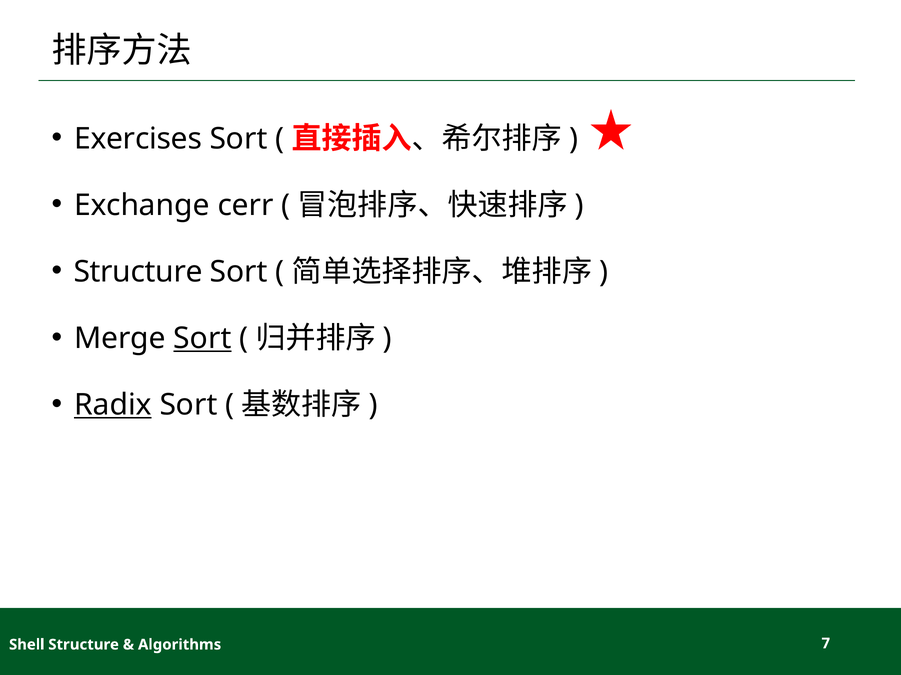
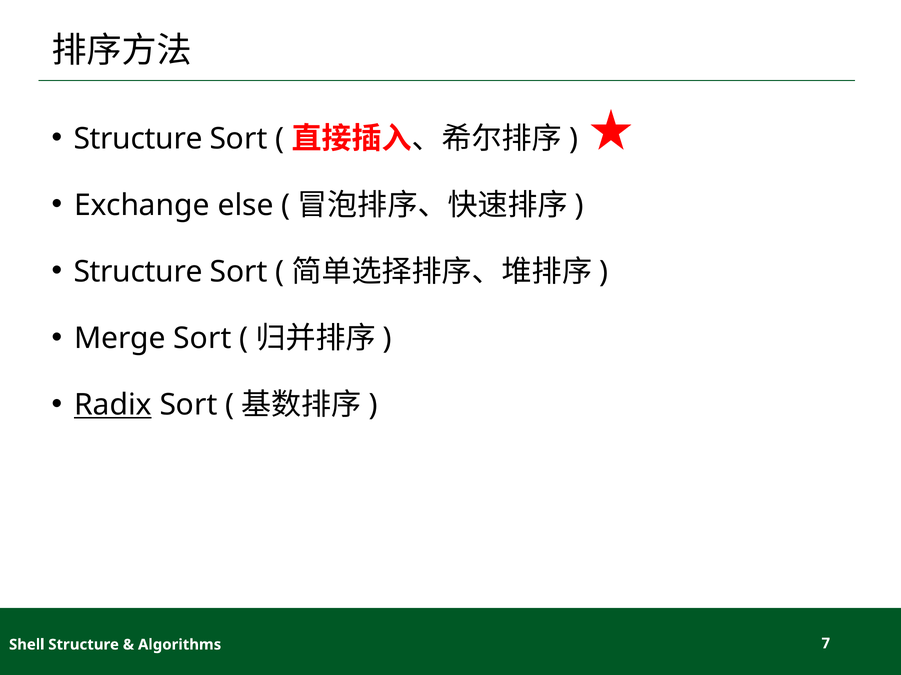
Exercises at (138, 139): Exercises -> Structure
cerr: cerr -> else
Sort at (202, 339) underline: present -> none
